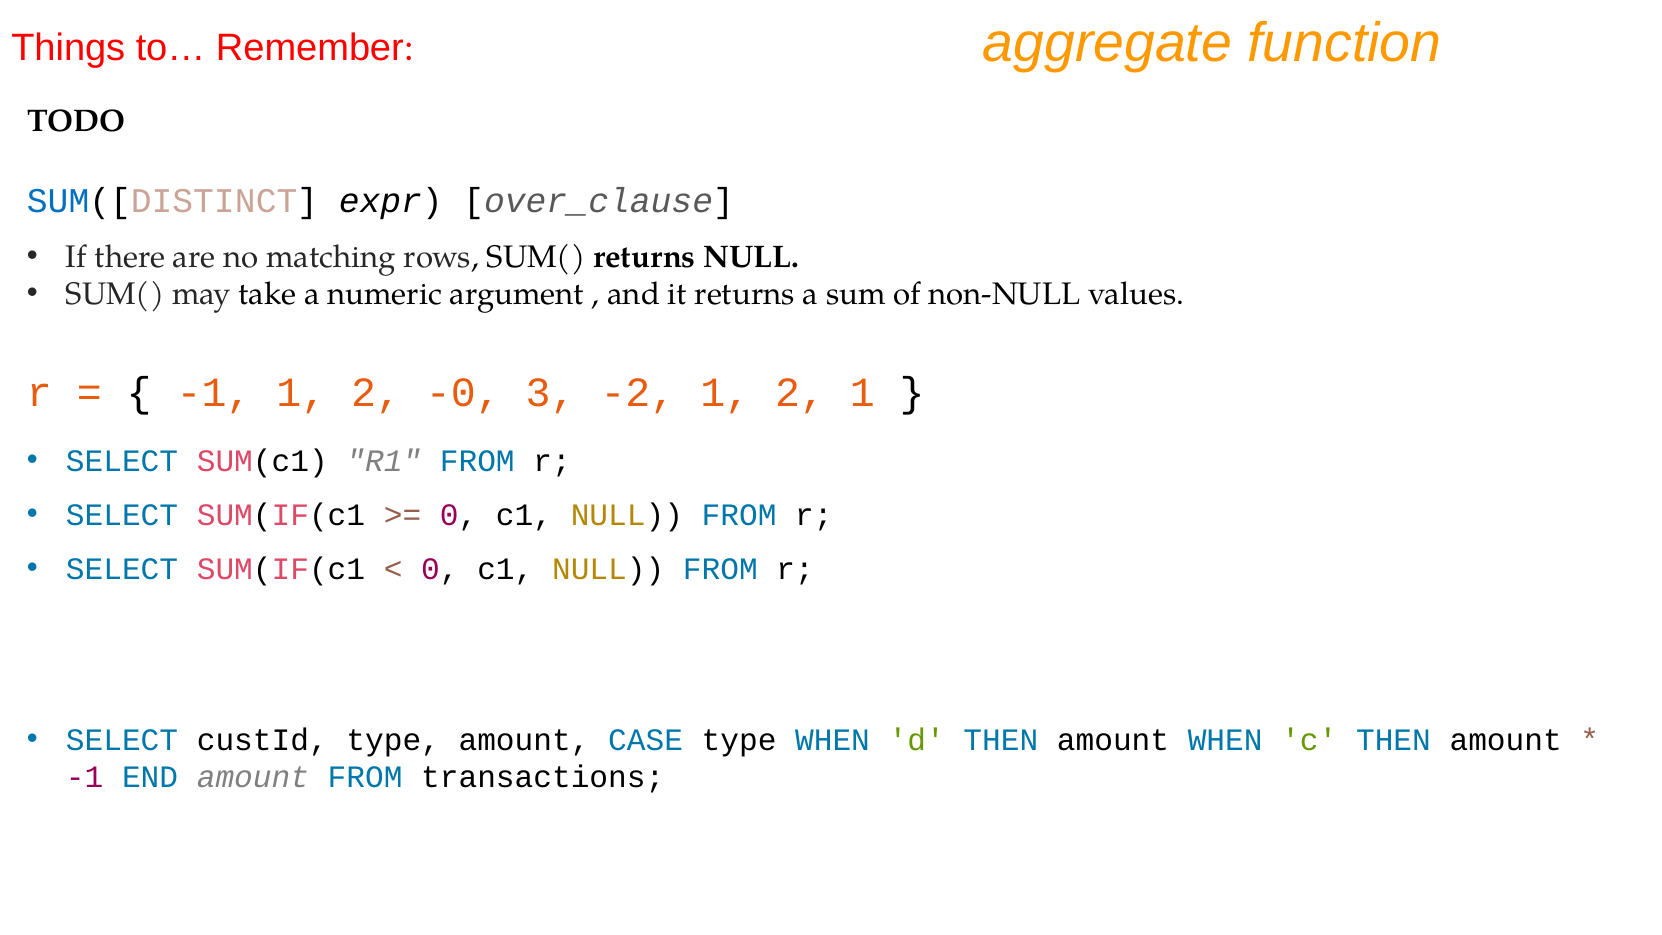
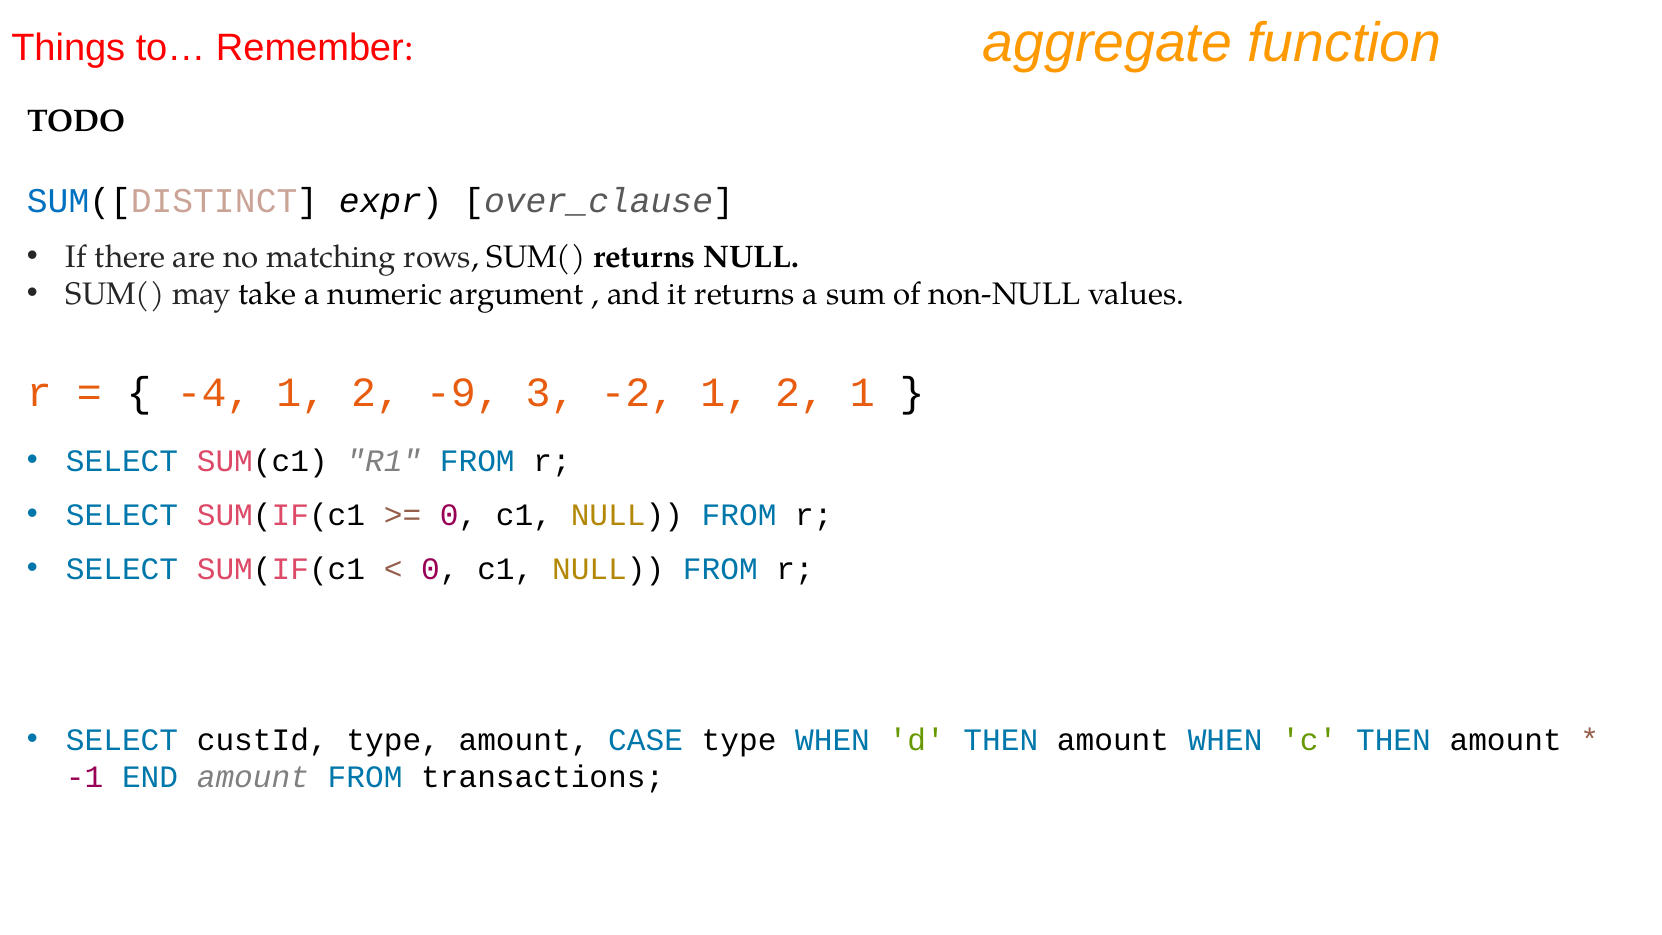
-1 at (214, 393): -1 -> -4
-0: -0 -> -9
